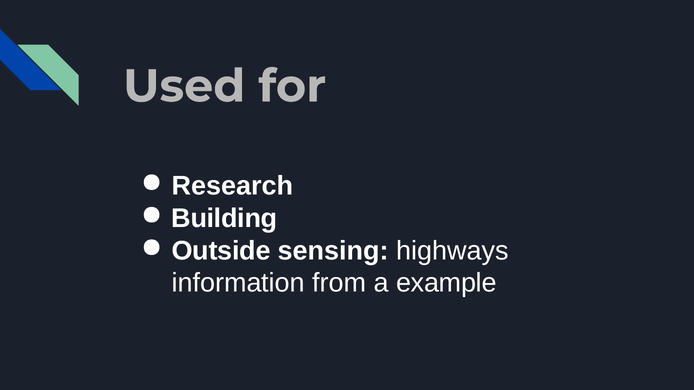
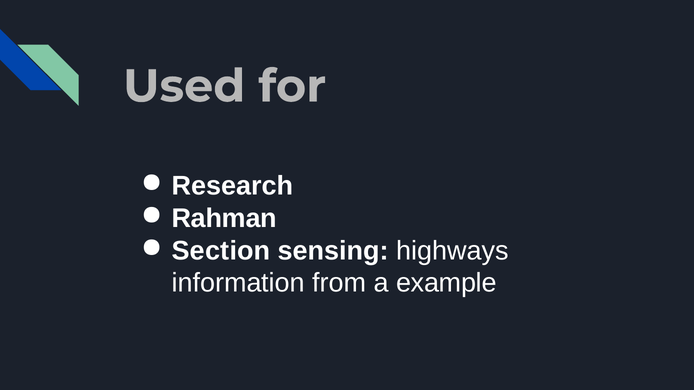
Building: Building -> Rahman
Outside: Outside -> Section
